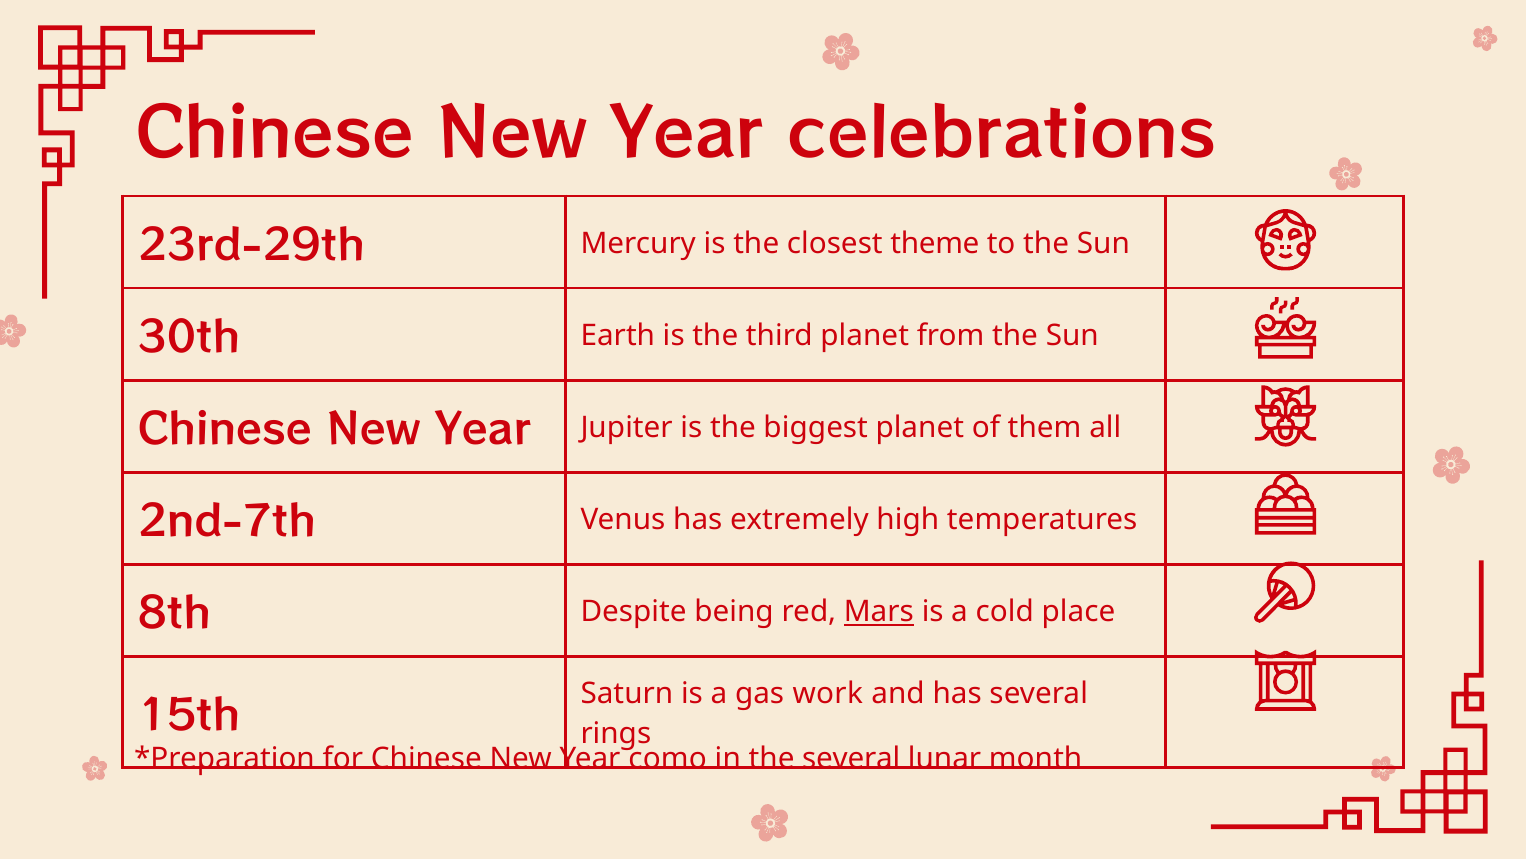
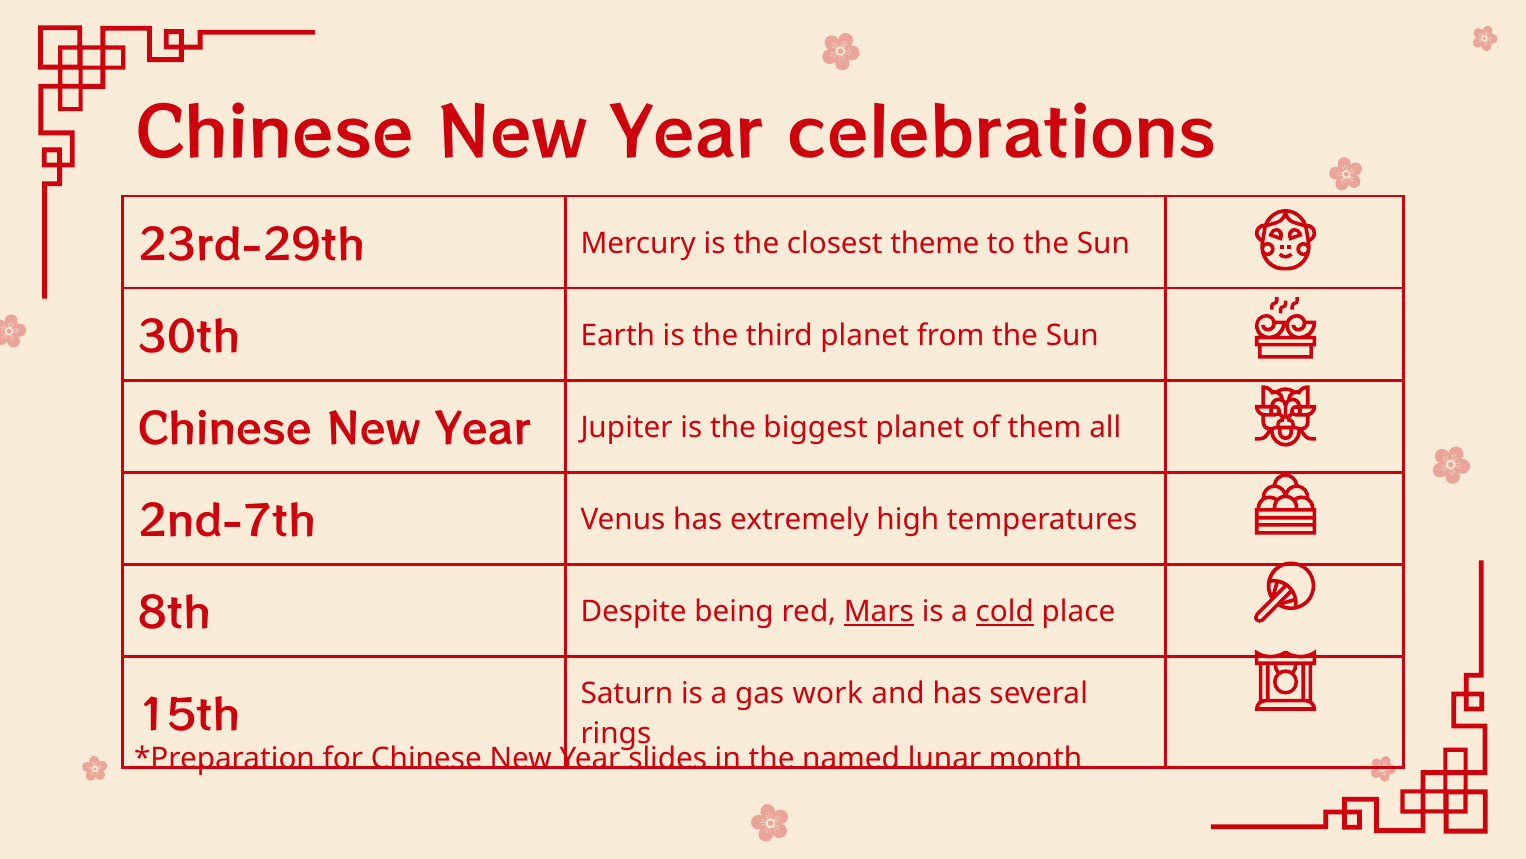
cold underline: none -> present
como: como -> slides
the several: several -> named
